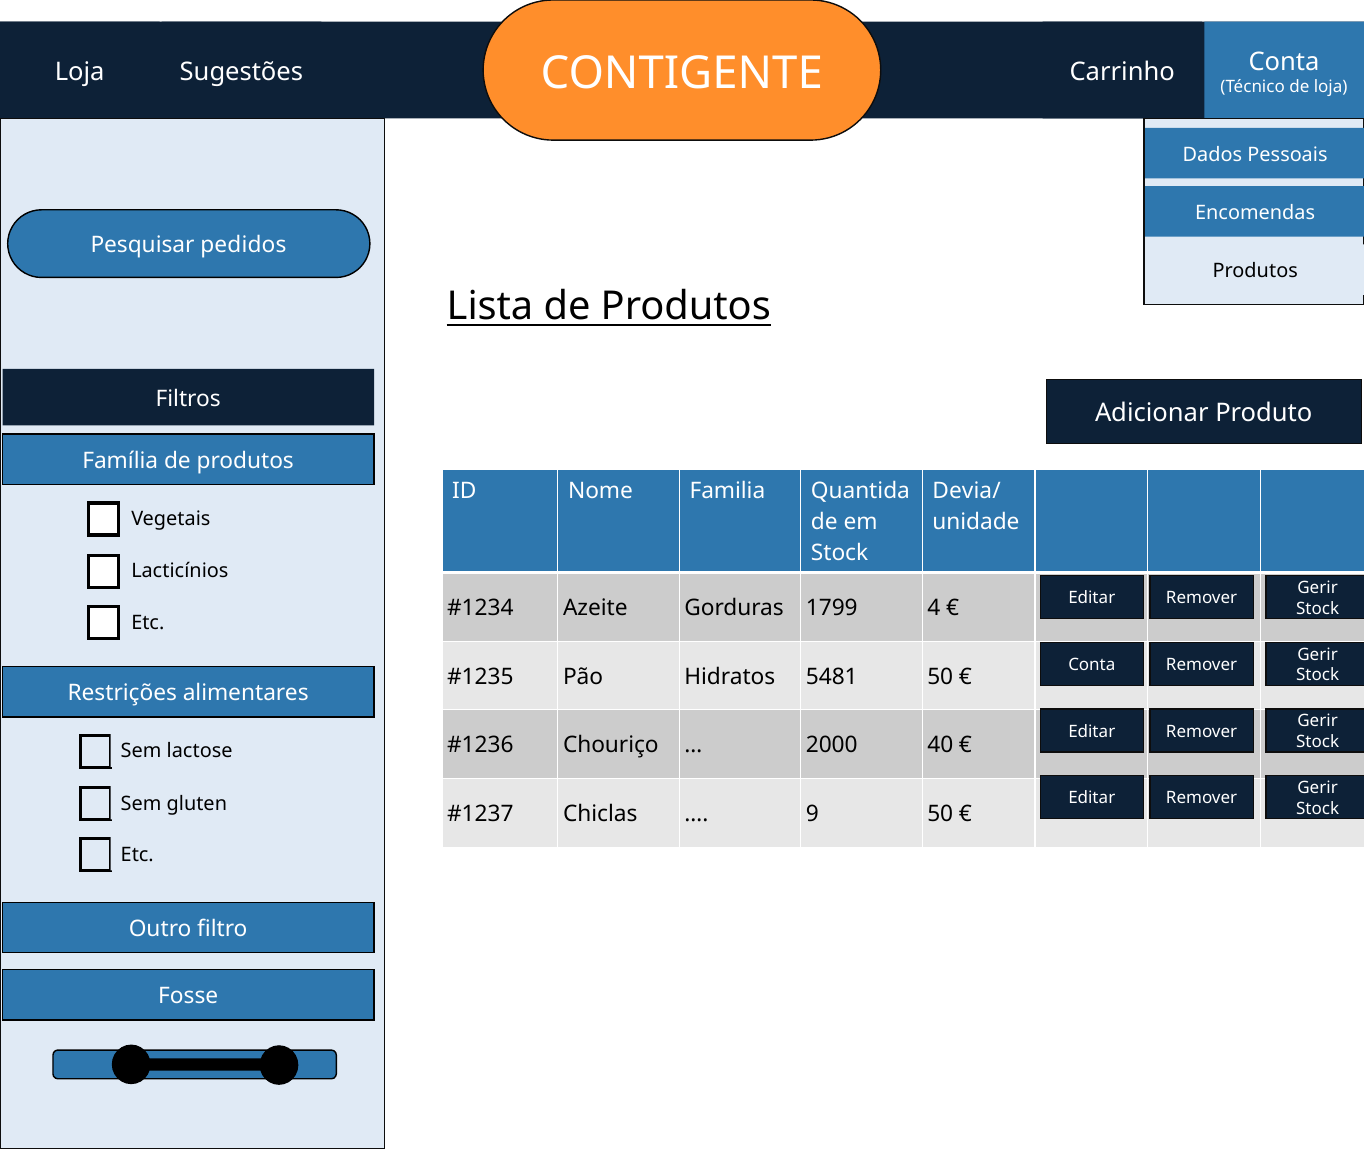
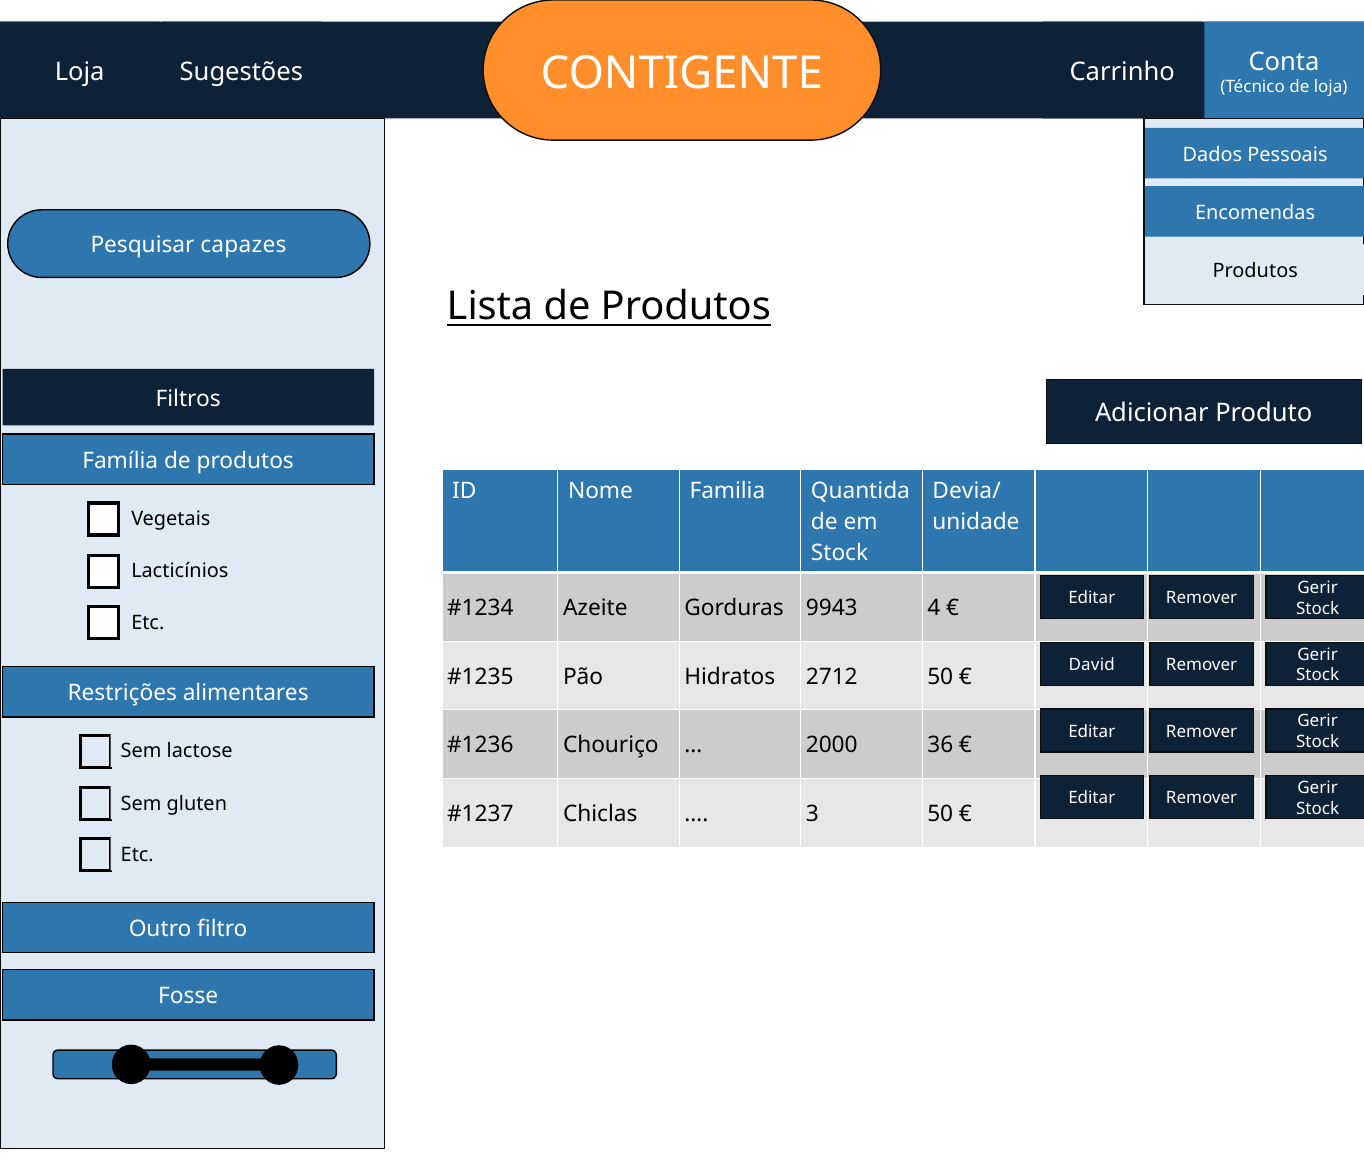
pedidos: pedidos -> capazes
1799: 1799 -> 9943
Conta at (1092, 665): Conta -> David
5481: 5481 -> 2712
40: 40 -> 36
9: 9 -> 3
